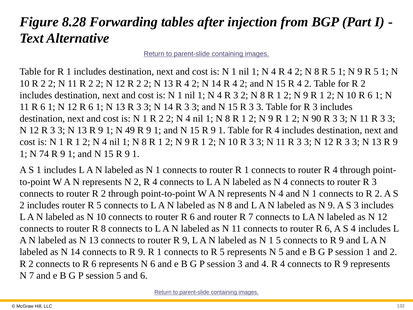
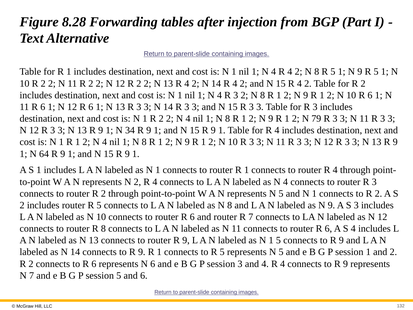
90: 90 -> 79
49: 49 -> 34
74: 74 -> 64
N represents N 4: 4 -> 5
